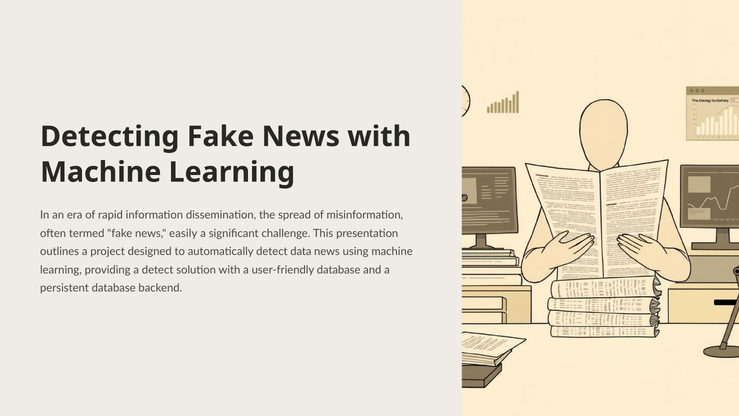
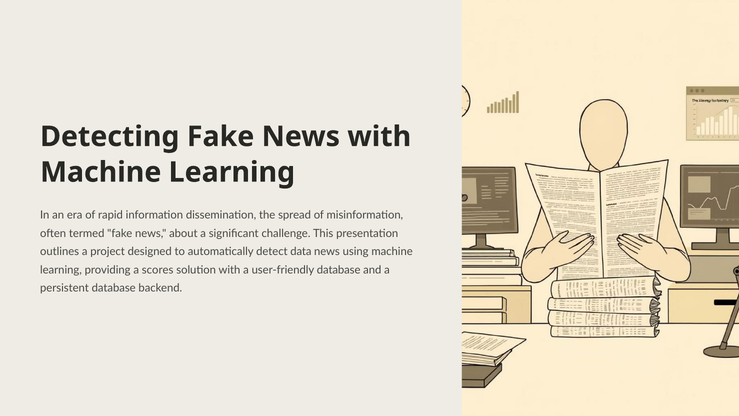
easily: easily -> about
a detect: detect -> scores
